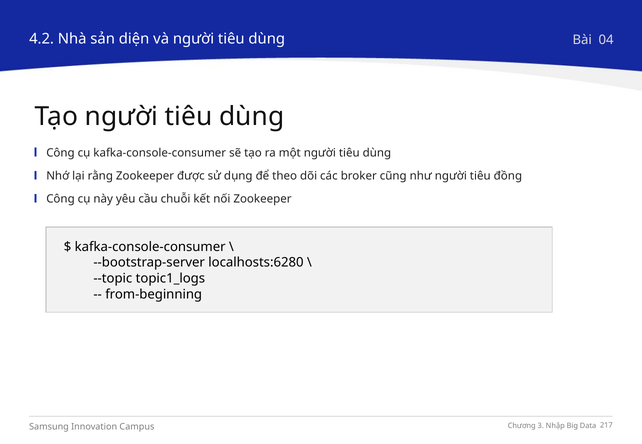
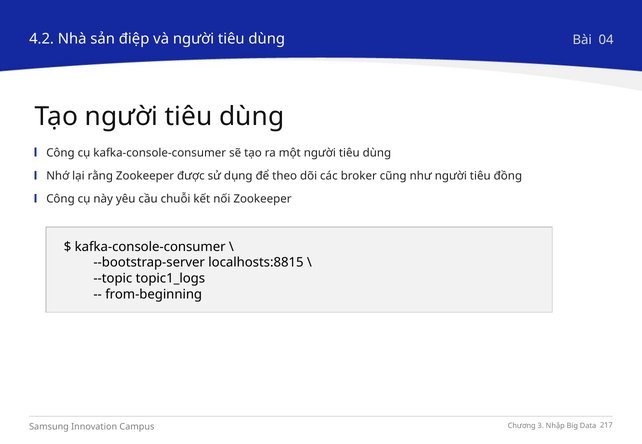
diện: diện -> điệp
localhosts:6280: localhosts:6280 -> localhosts:8815
